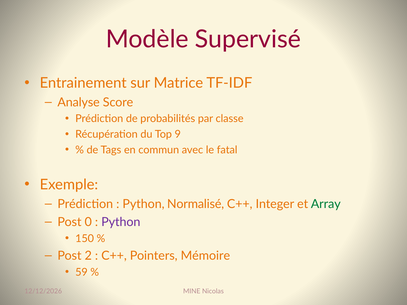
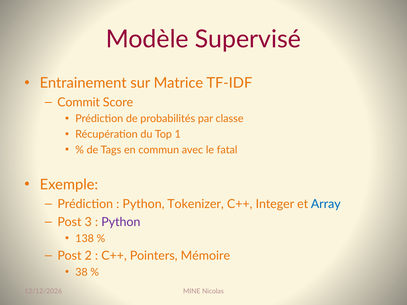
Analyse: Analyse -> Commit
9: 9 -> 1
Normalisé: Normalisé -> Tokenizer
Array colour: green -> blue
0: 0 -> 3
150: 150 -> 138
59: 59 -> 38
